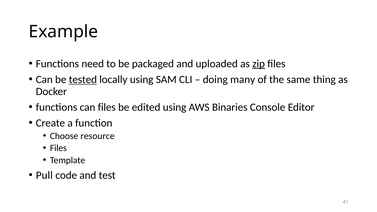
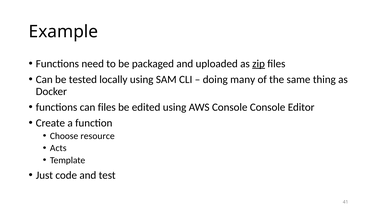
tested underline: present -> none
AWS Binaries: Binaries -> Console
Files at (58, 148): Files -> Acts
Pull: Pull -> Just
